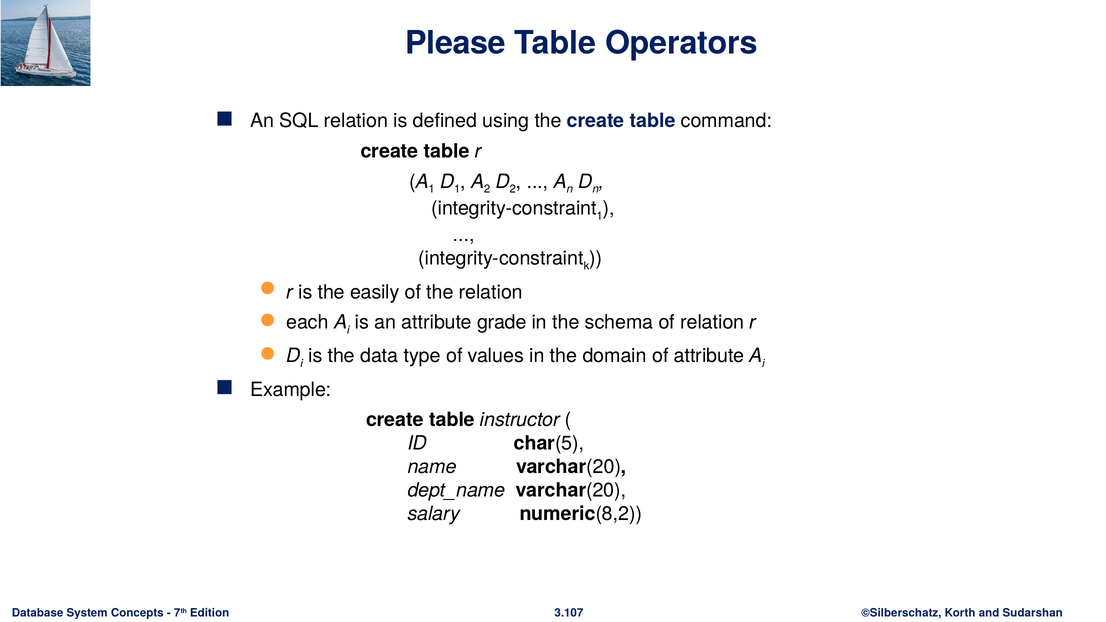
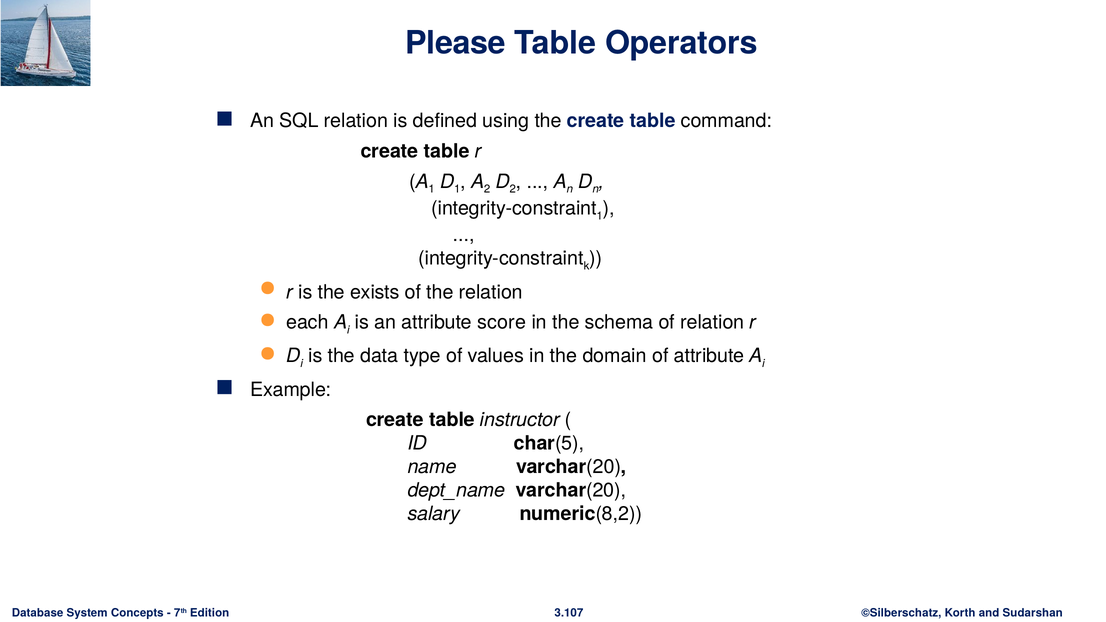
easily: easily -> exists
grade: grade -> score
